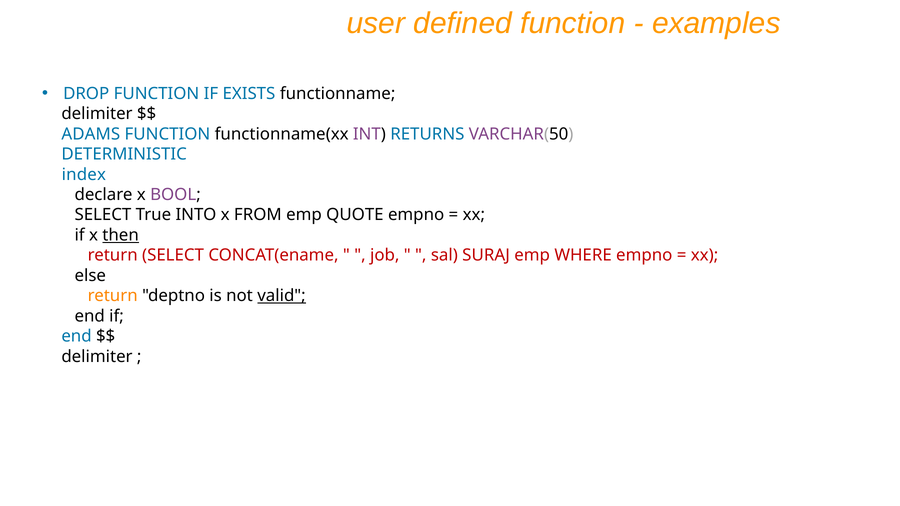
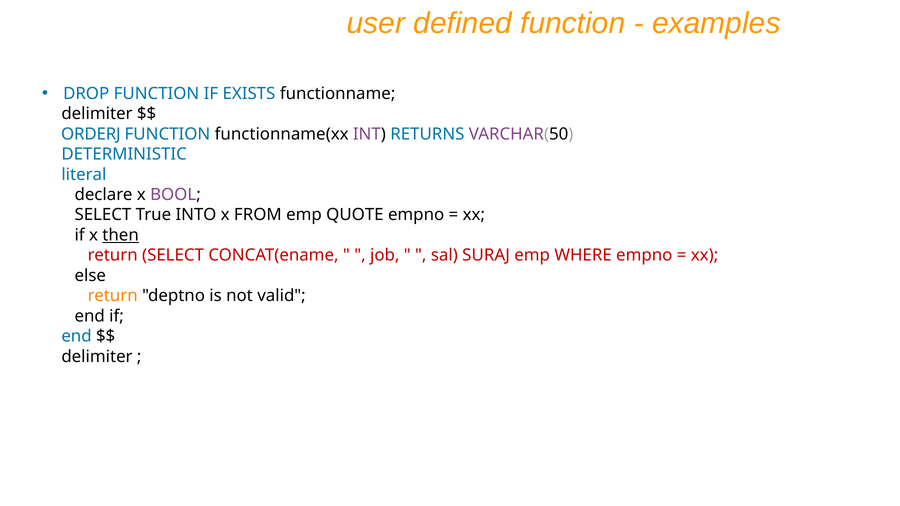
ADAMS: ADAMS -> ORDERJ
index: index -> literal
valid underline: present -> none
